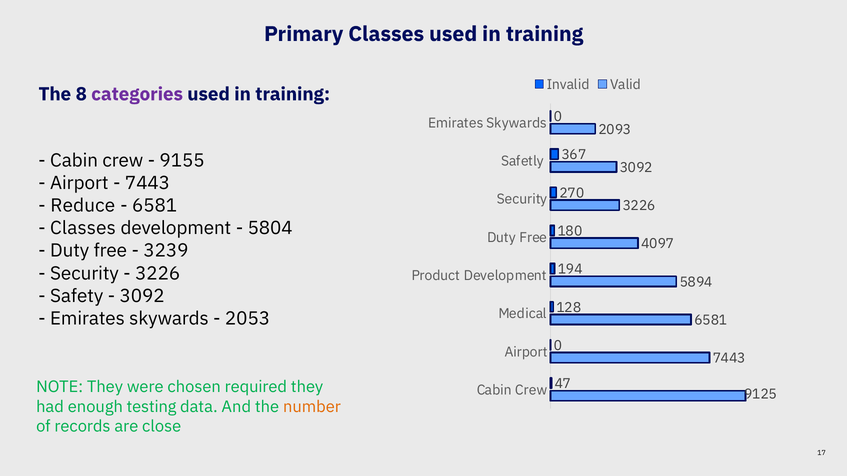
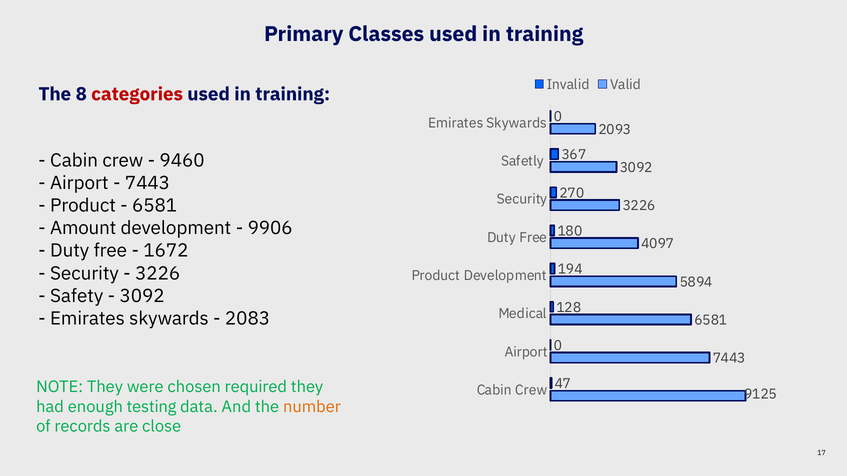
categories colour: purple -> red
9155: 9155 -> 9460
Reduce at (83, 206): Reduce -> Product
Classes at (83, 228): Classes -> Amount
5804: 5804 -> 9906
3239: 3239 -> 1672
2053: 2053 -> 2083
